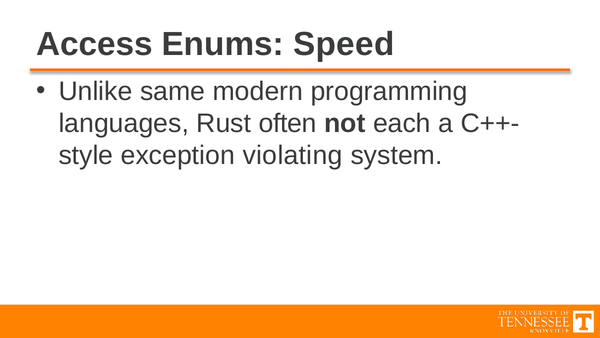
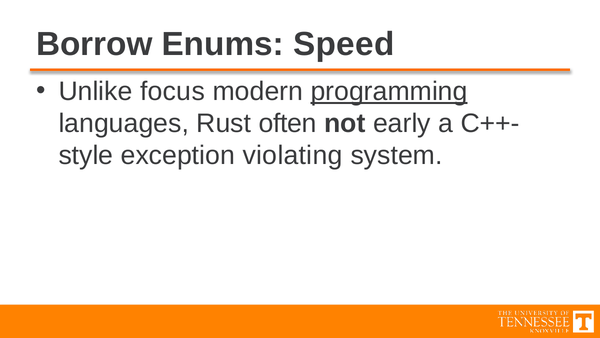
Access: Access -> Borrow
same: same -> focus
programming underline: none -> present
each: each -> early
